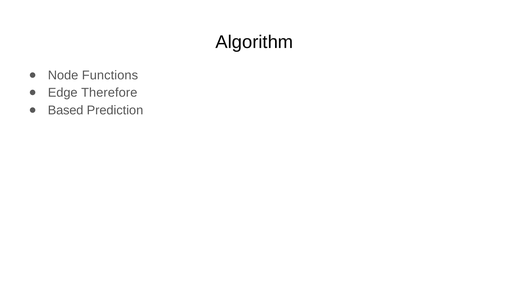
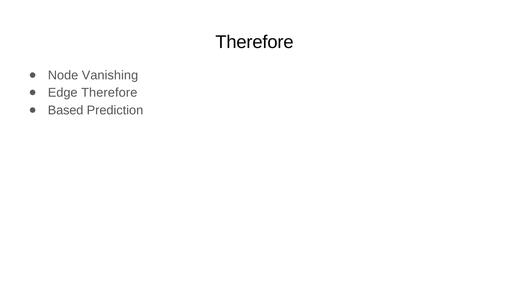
Algorithm at (254, 42): Algorithm -> Therefore
Functions: Functions -> Vanishing
